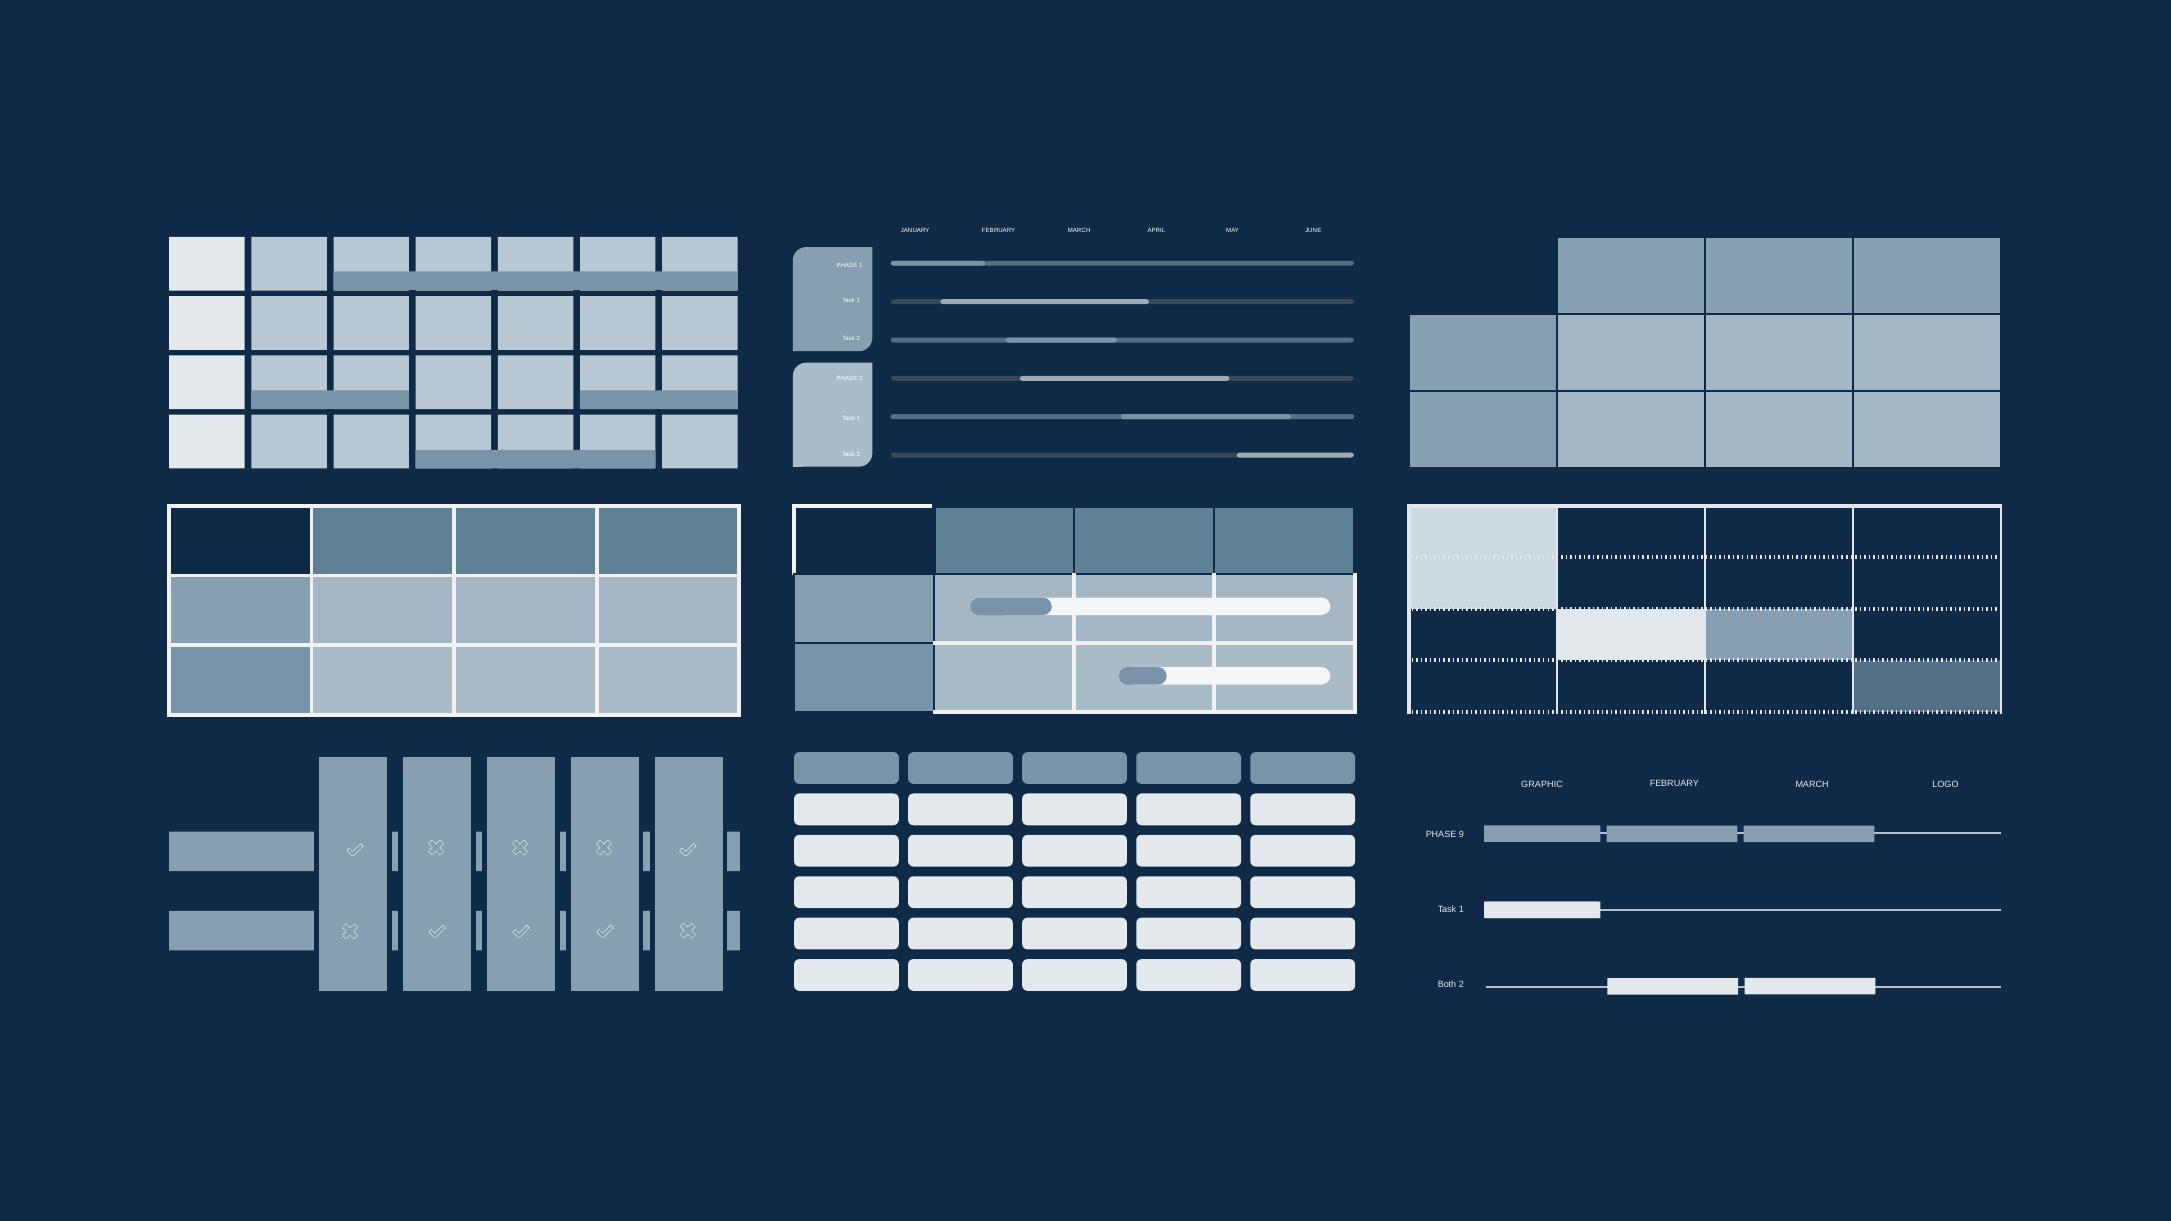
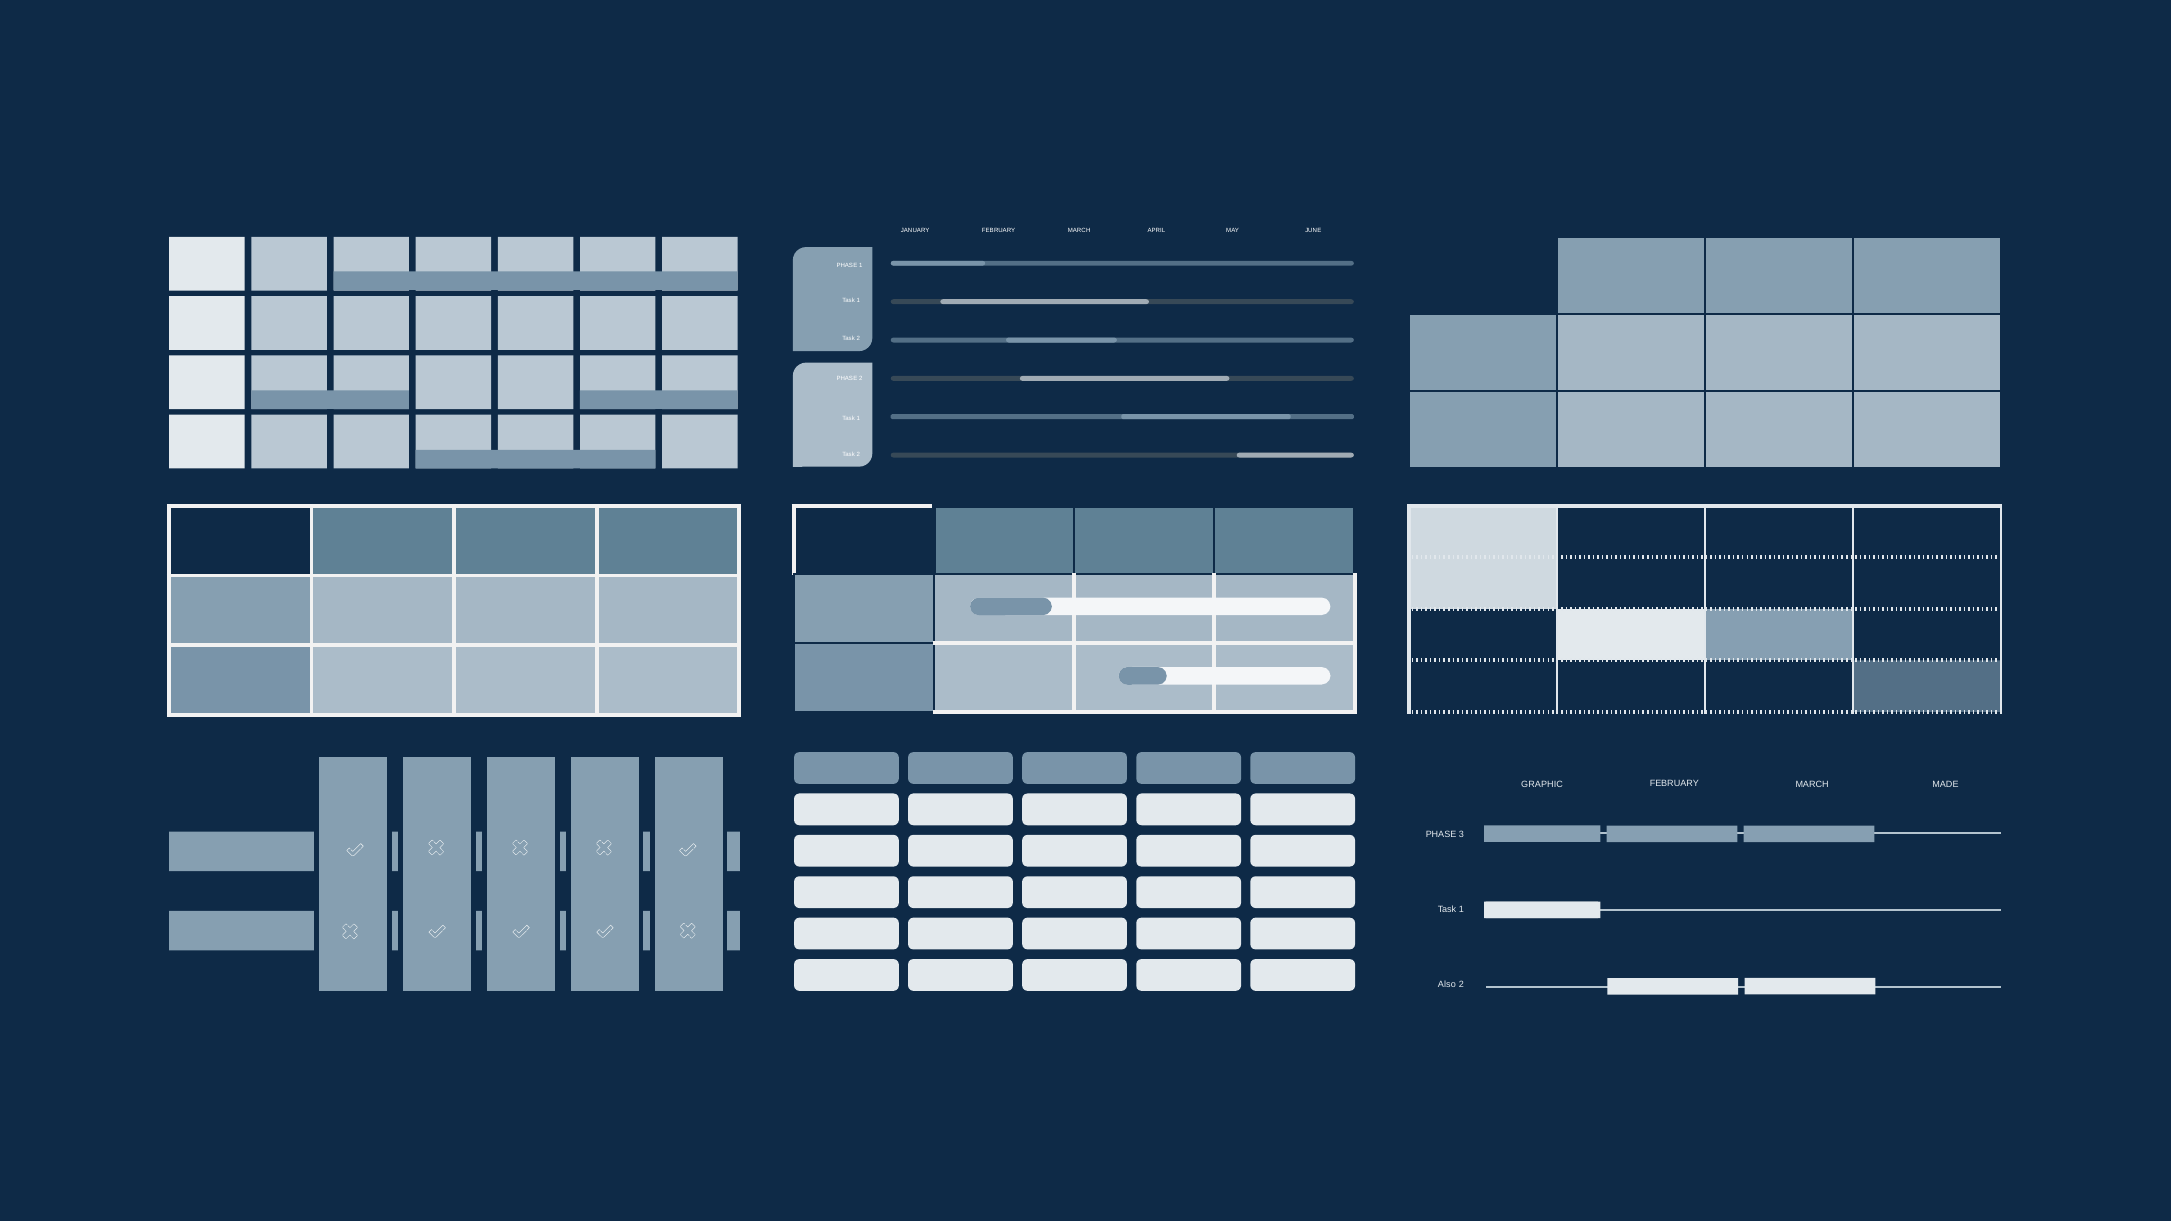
LOGO: LOGO -> MADE
9: 9 -> 3
Both: Both -> Also
